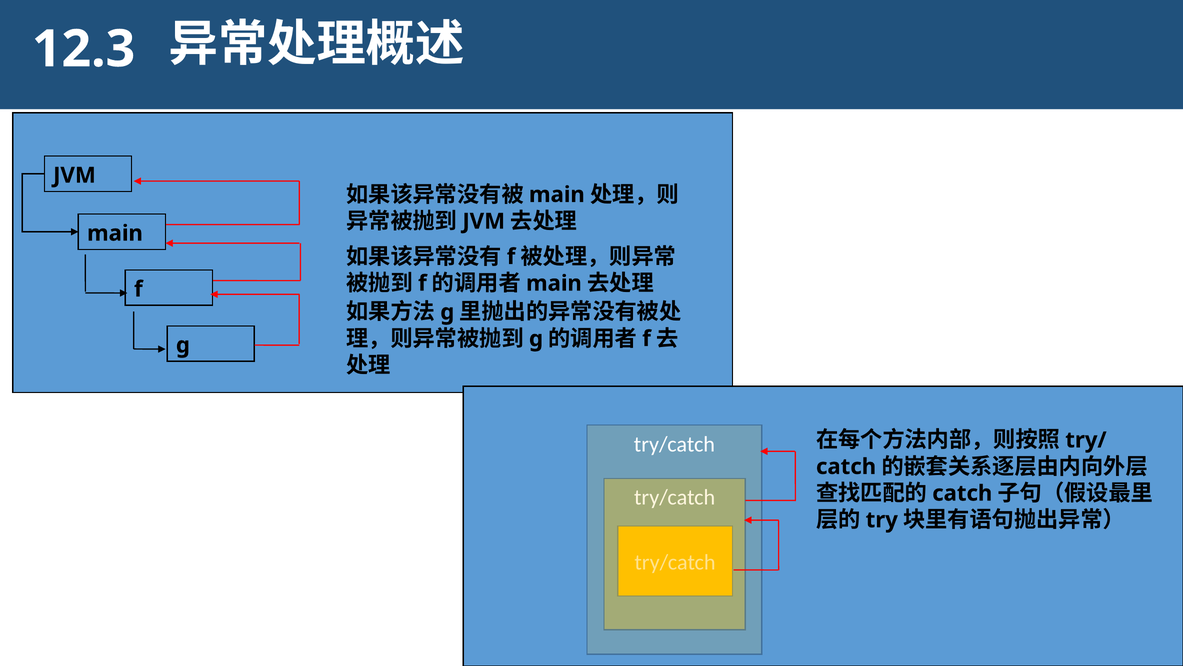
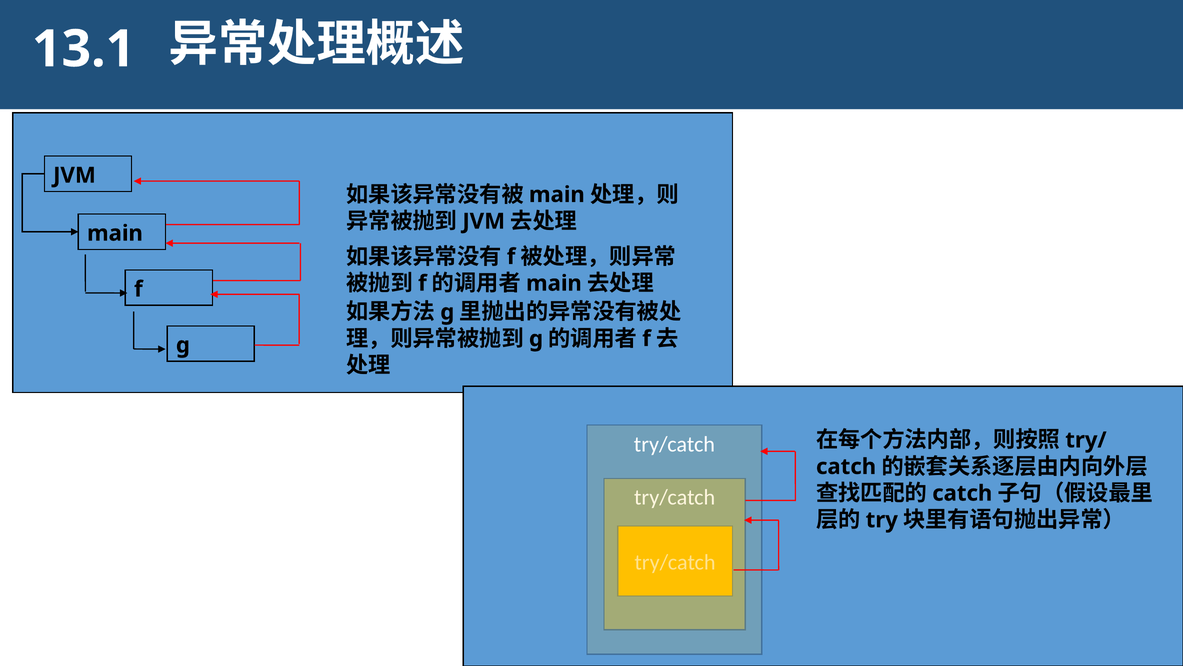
12.3: 12.3 -> 13.1
